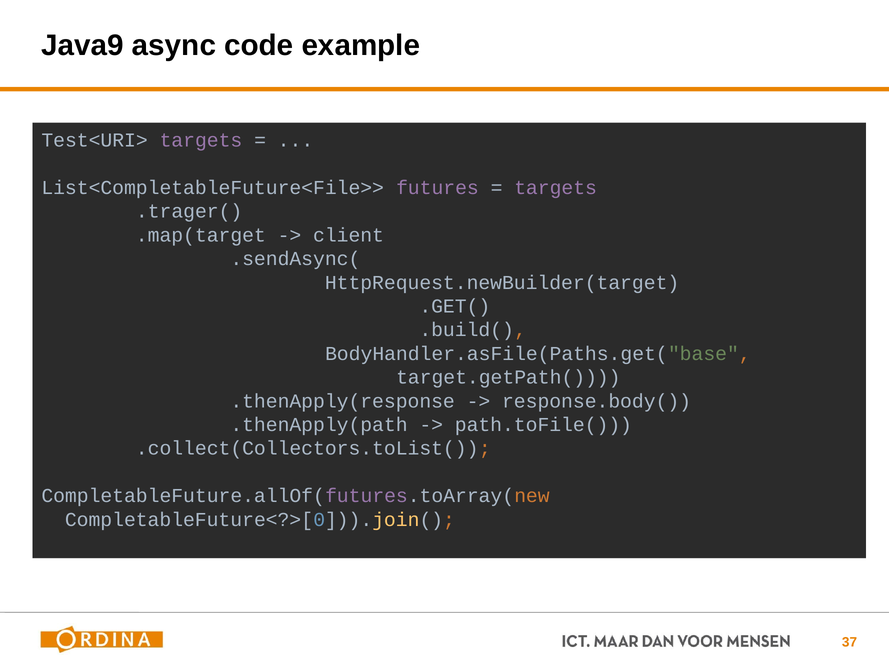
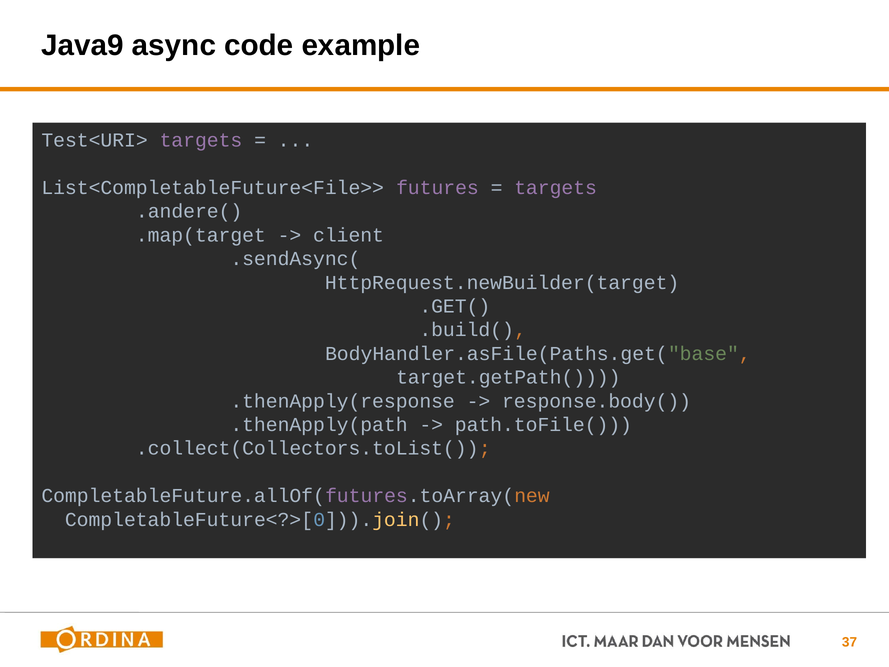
.trager(: .trager( -> .andere(
